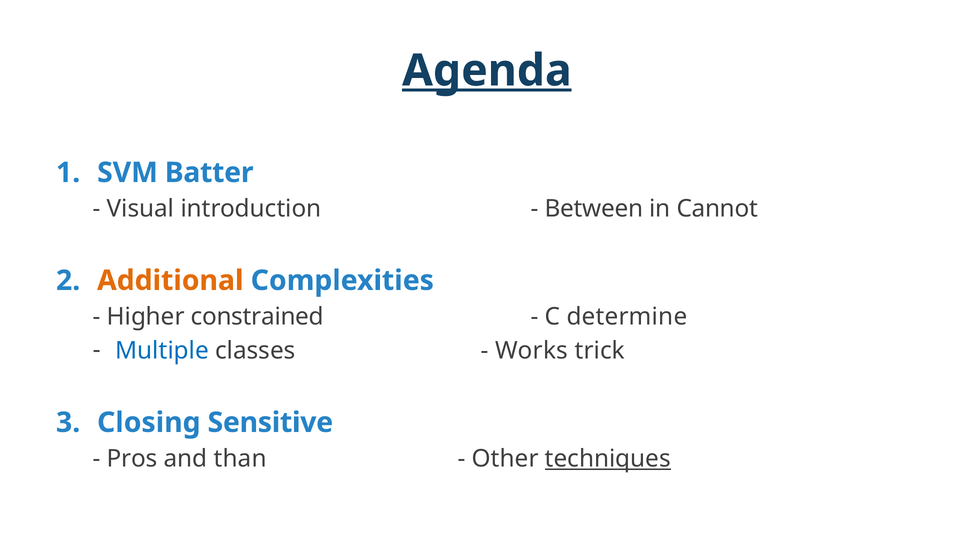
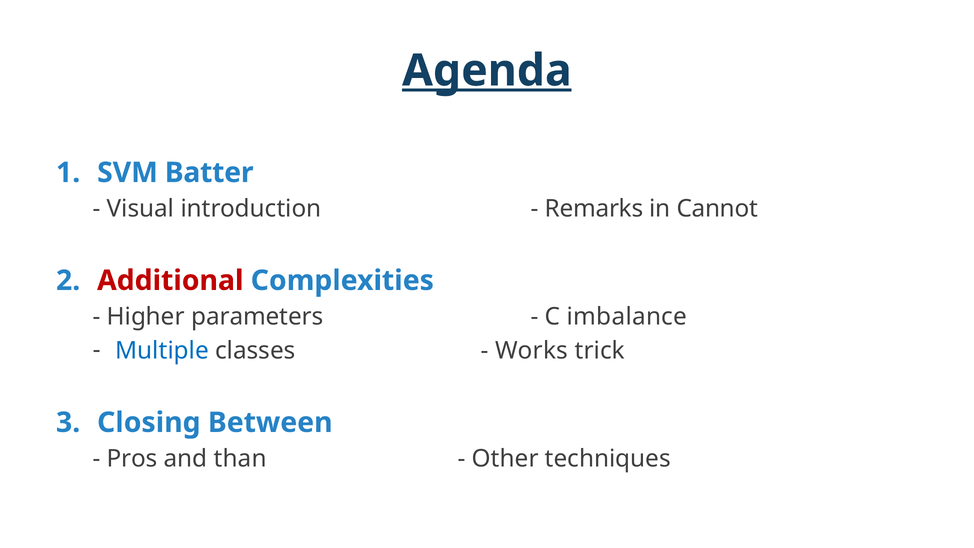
Between: Between -> Remarks
Additional colour: orange -> red
constrained: constrained -> parameters
determine: determine -> imbalance
Sensitive: Sensitive -> Between
techniques underline: present -> none
